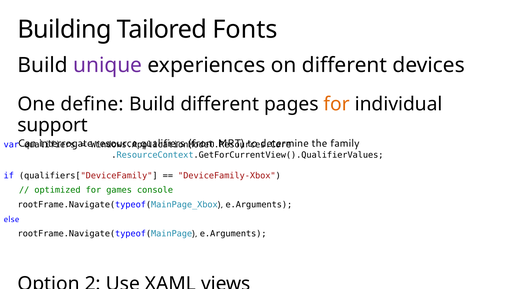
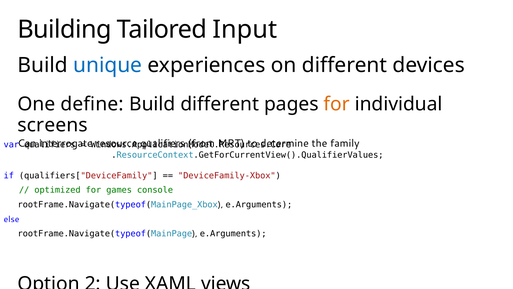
Fonts: Fonts -> Input
unique colour: purple -> blue
support: support -> screens
